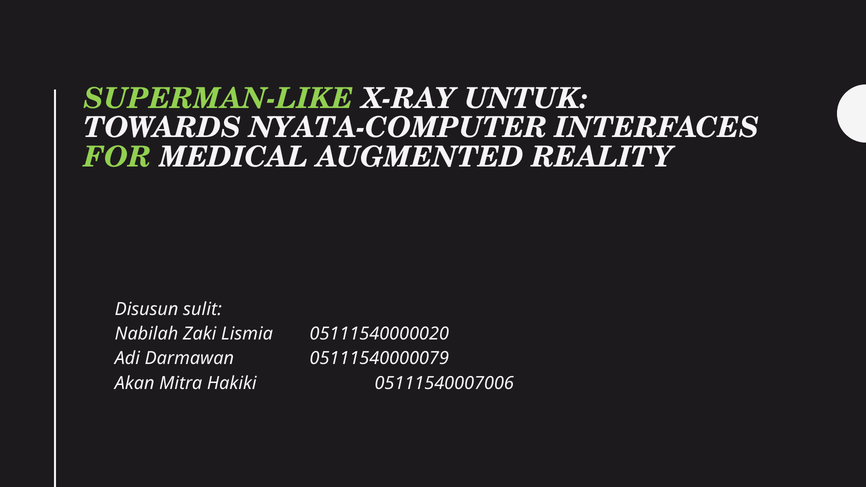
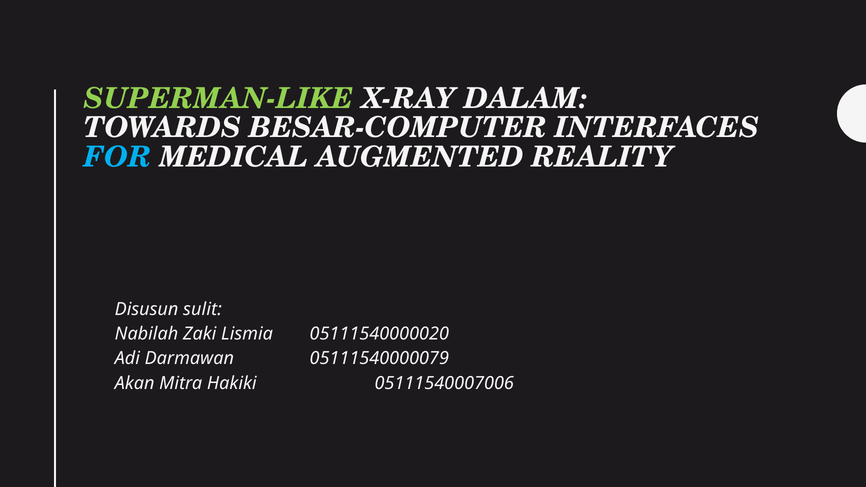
UNTUK: UNTUK -> DALAM
NYATA-COMPUTER: NYATA-COMPUTER -> BESAR-COMPUTER
FOR colour: light green -> light blue
